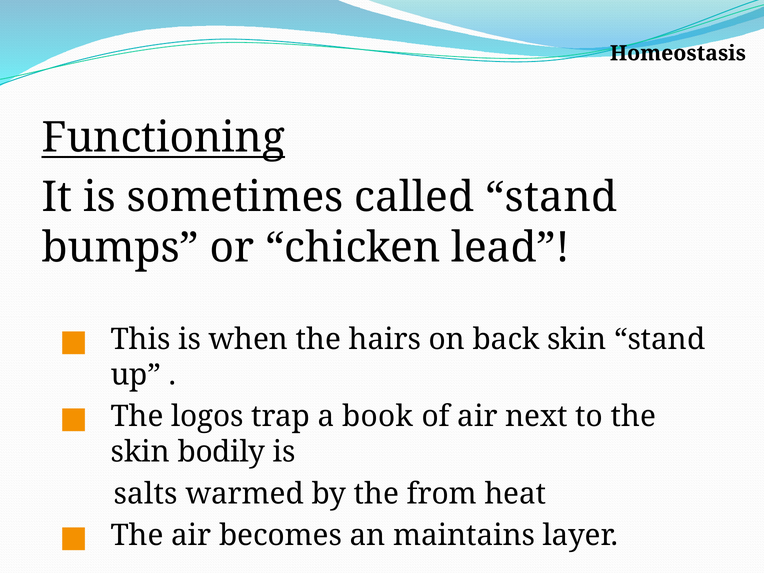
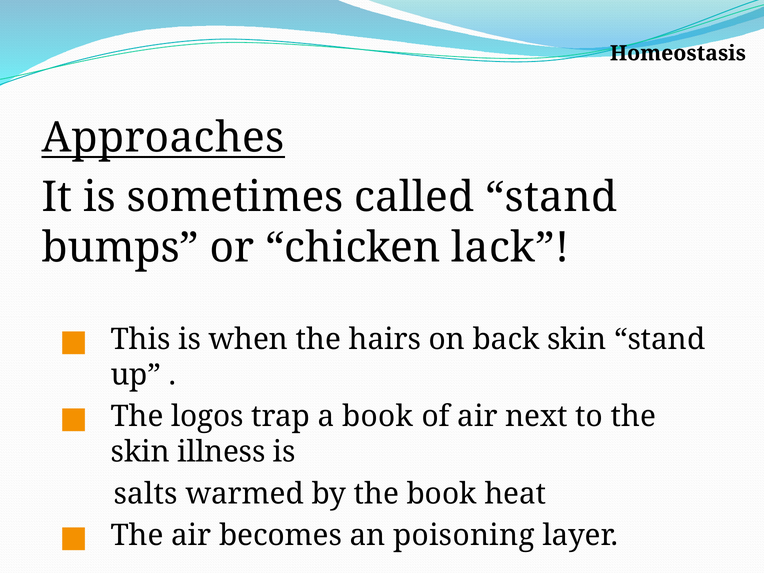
Functioning: Functioning -> Approaches
lead: lead -> lack
bodily: bodily -> illness
the from: from -> book
maintains: maintains -> poisoning
